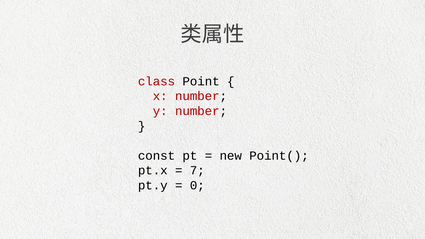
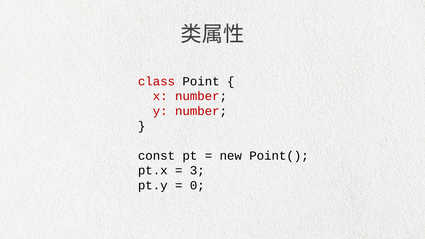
7: 7 -> 3
